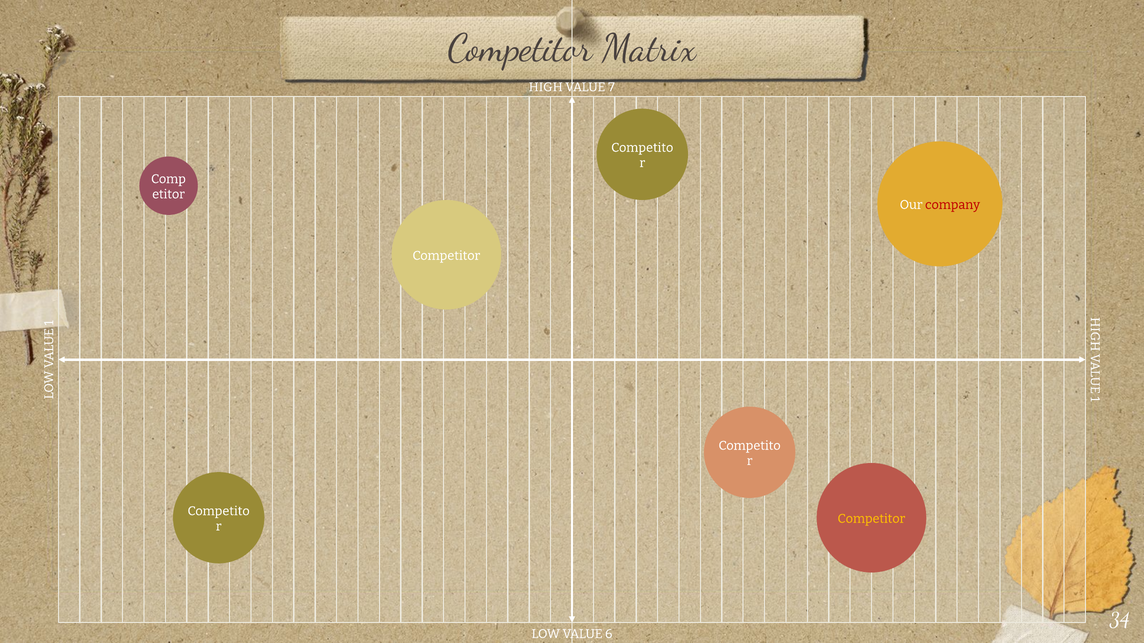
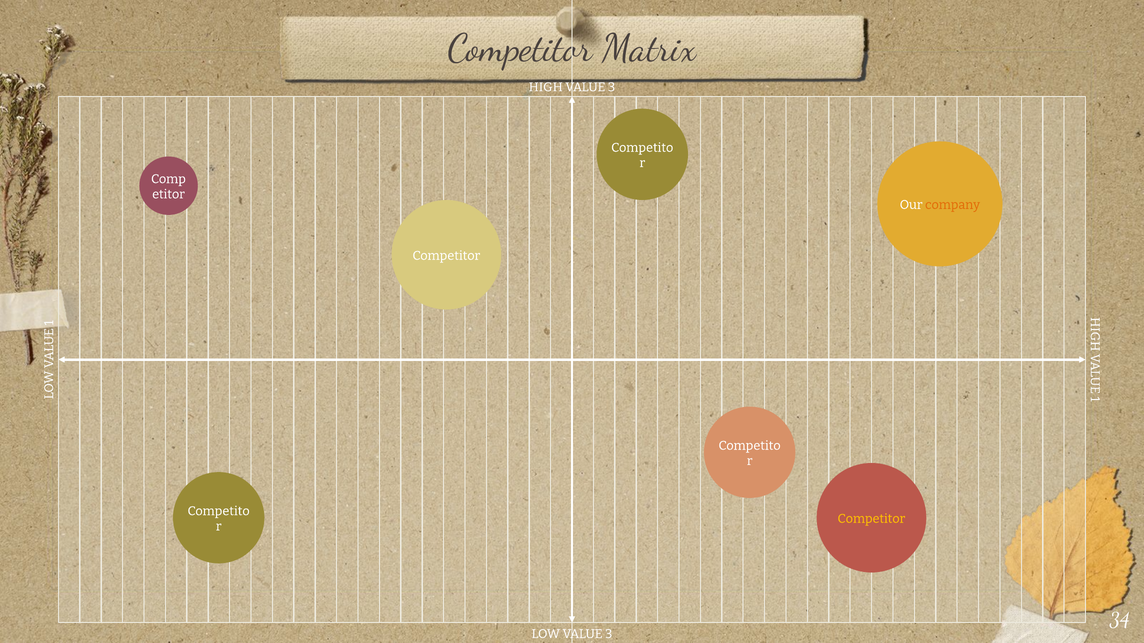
HIGH VALUE 7: 7 -> 3
company colour: red -> orange
LOW VALUE 6: 6 -> 3
